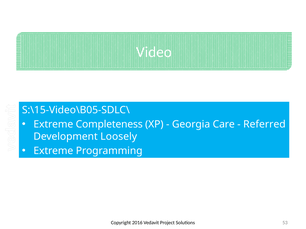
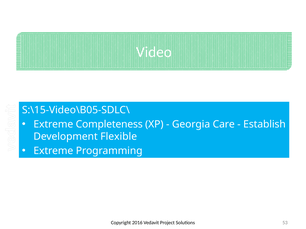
Referred: Referred -> Establish
Loosely: Loosely -> Flexible
